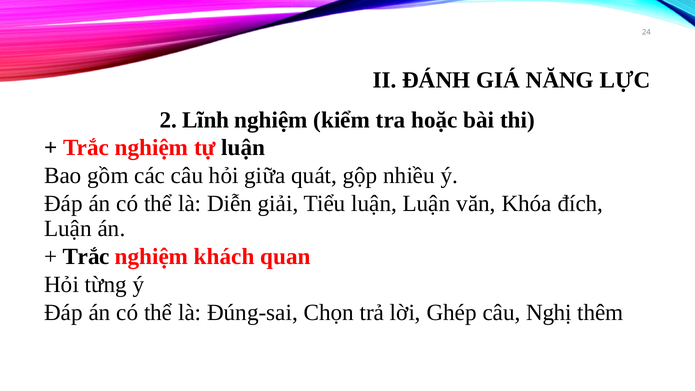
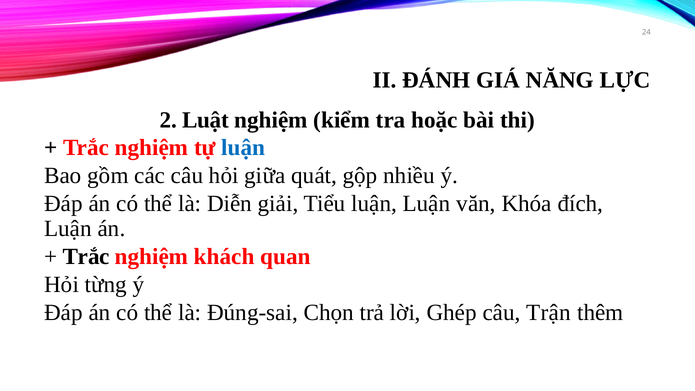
Lĩnh: Lĩnh -> Luật
luận at (243, 148) colour: black -> blue
Nghị: Nghị -> Trận
